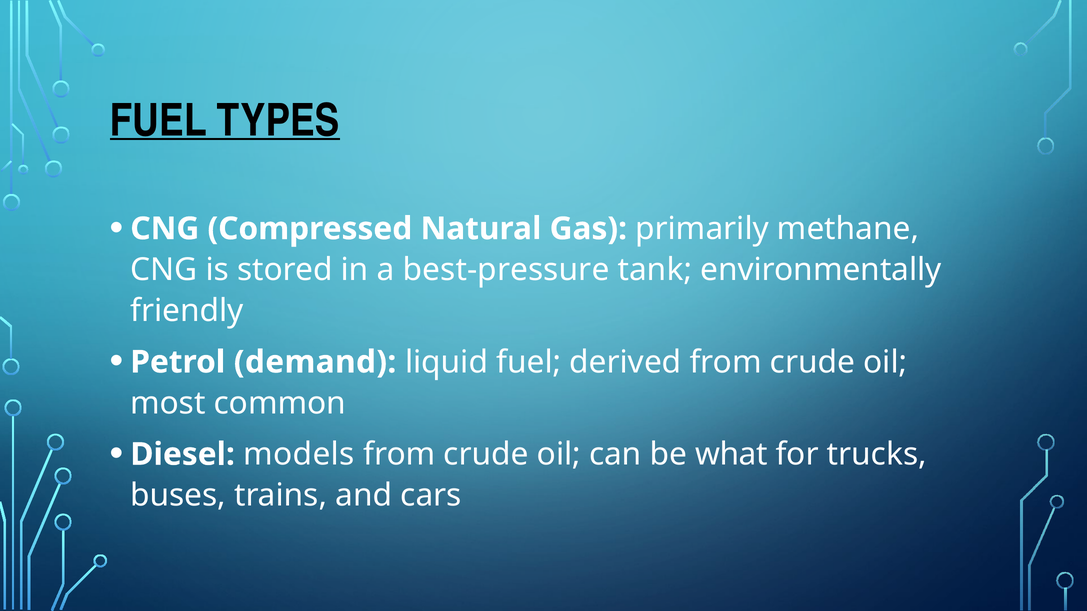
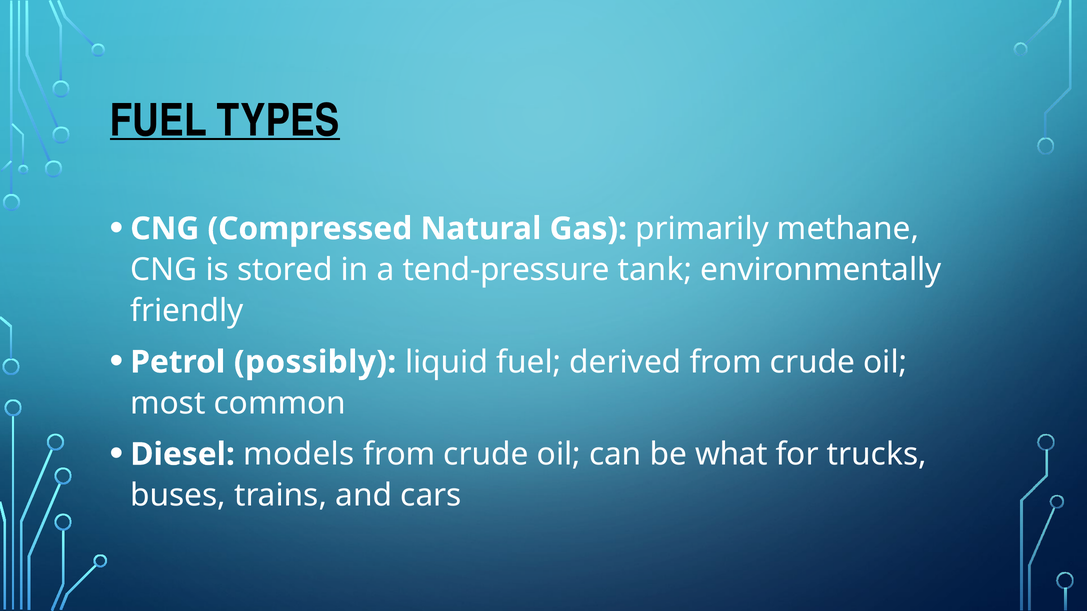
best-pressure: best-pressure -> tend-pressure
demand: demand -> possibly
